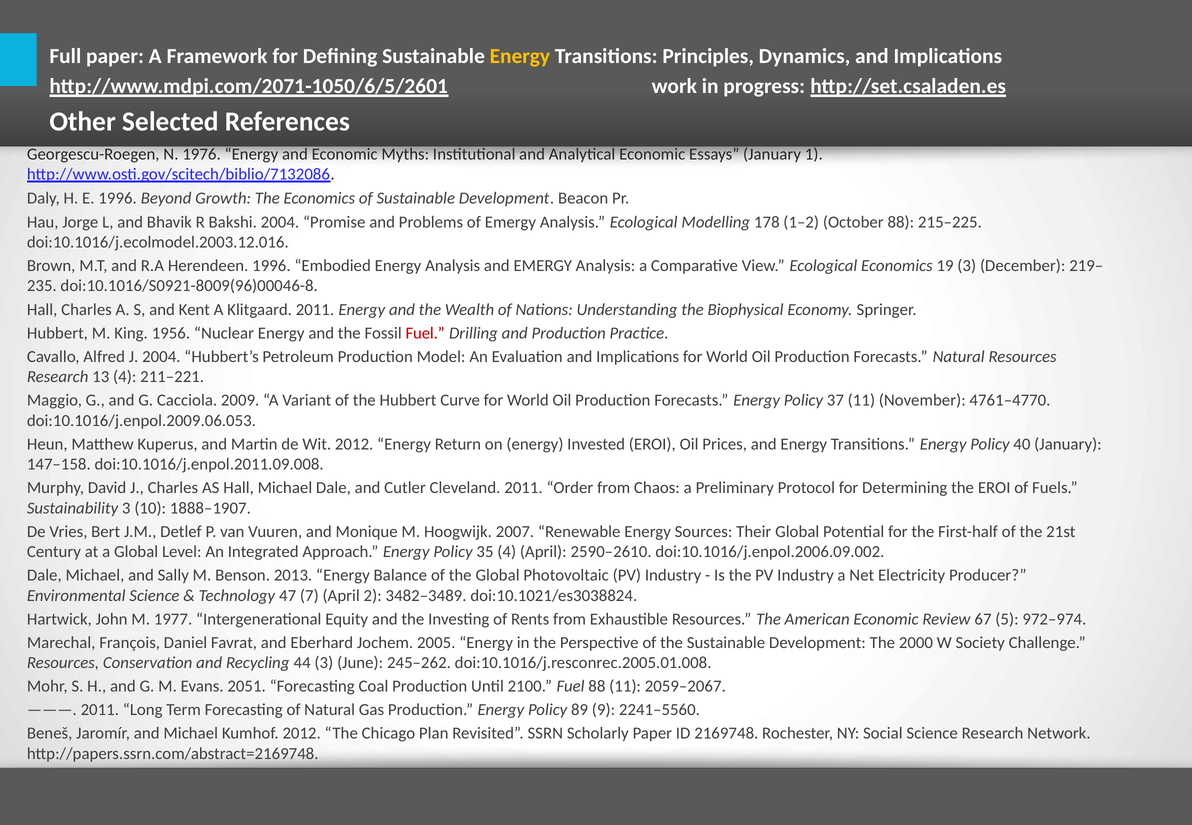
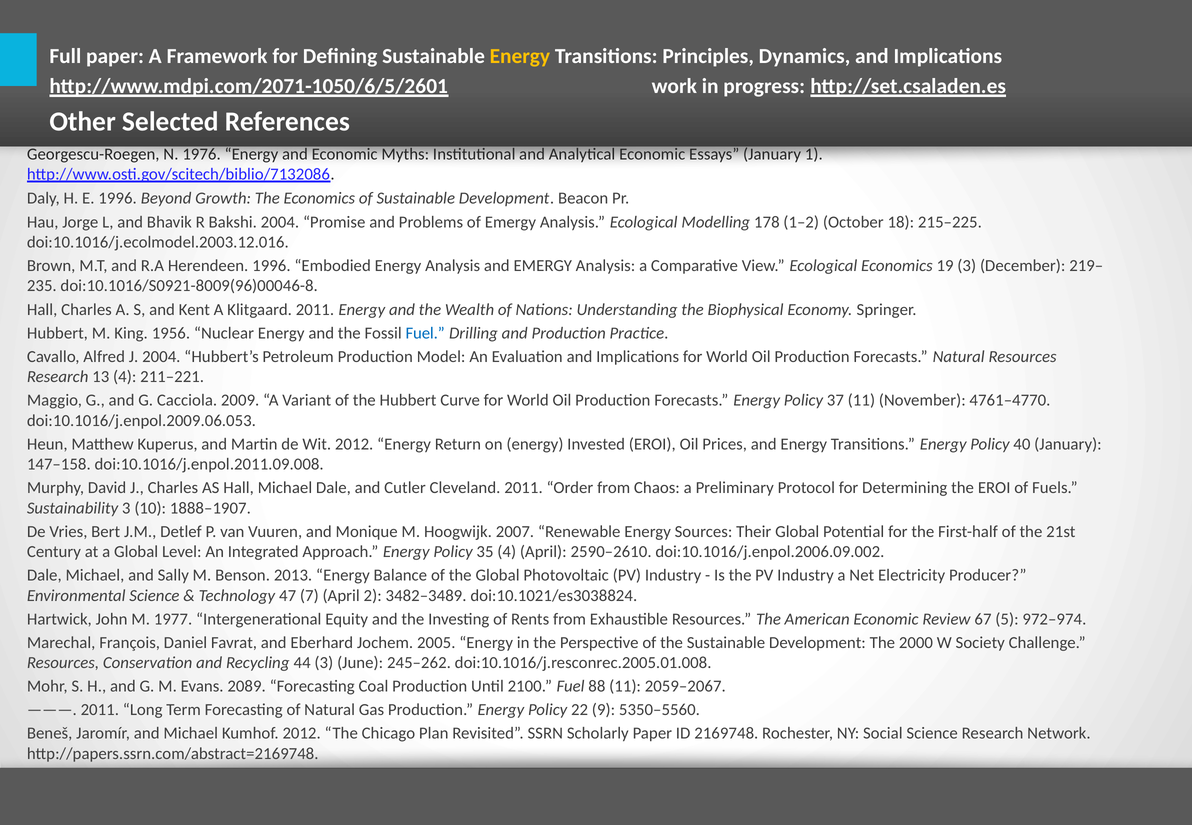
October 88: 88 -> 18
Fuel at (425, 333) colour: red -> blue
2051: 2051 -> 2089
89: 89 -> 22
2241–5560: 2241–5560 -> 5350–5560
